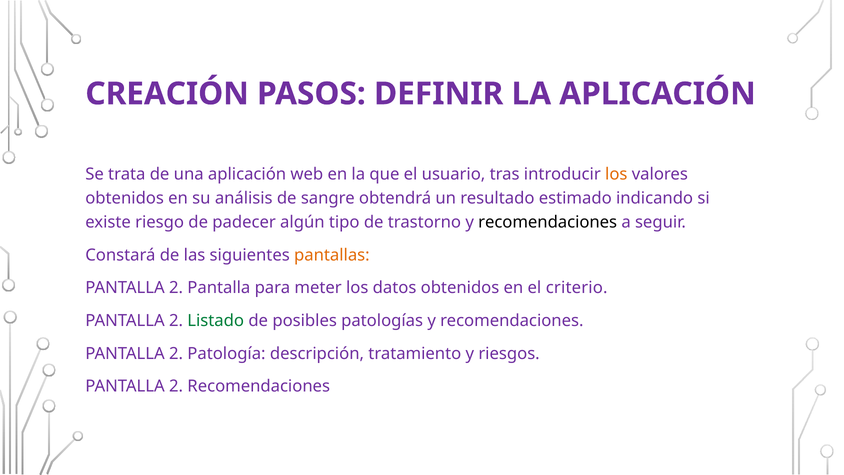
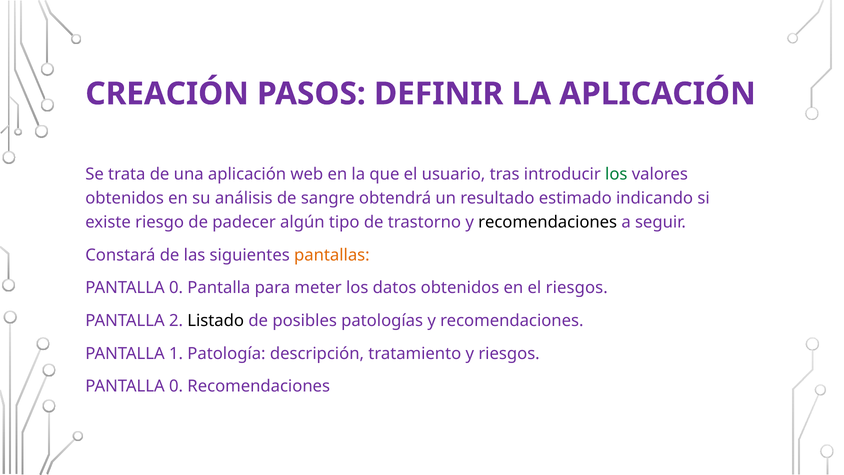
los at (616, 174) colour: orange -> green
2 at (176, 288): 2 -> 0
el criterio: criterio -> riesgos
Listado colour: green -> black
2 at (176, 353): 2 -> 1
2 at (176, 386): 2 -> 0
